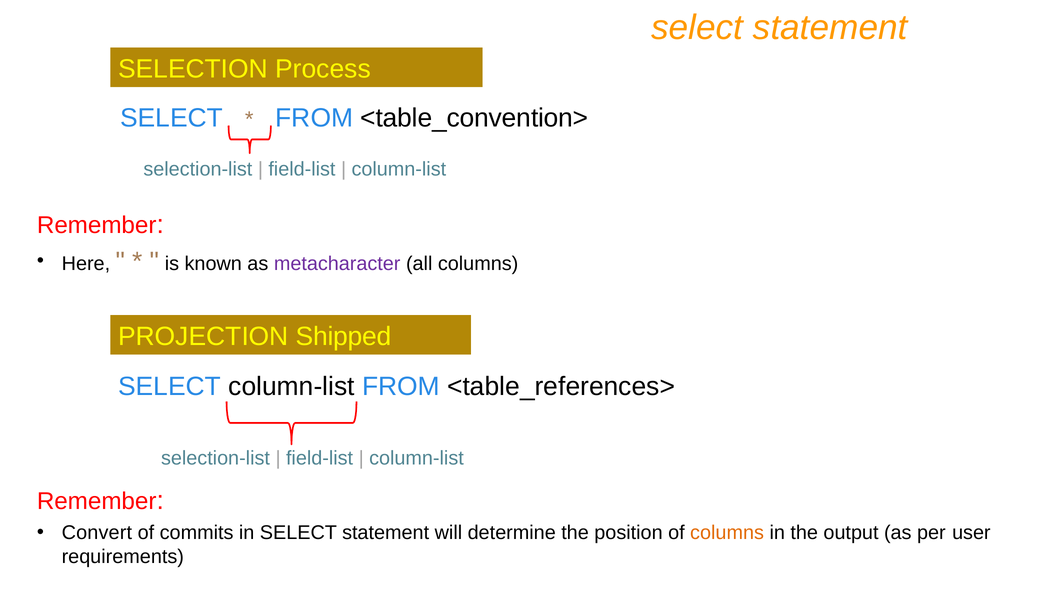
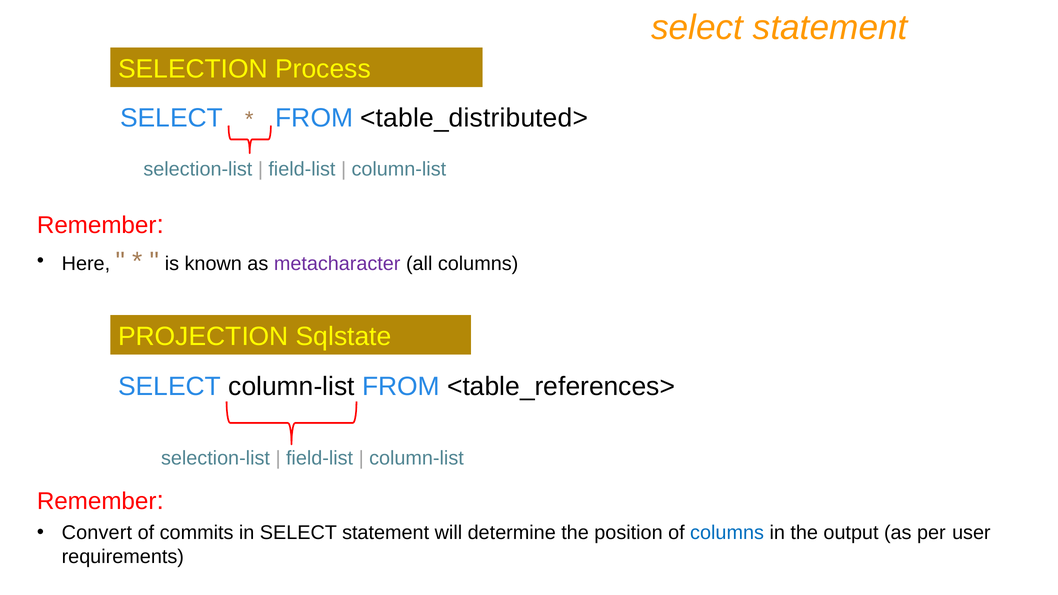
<table_convention>: <table_convention> -> <table_distributed>
Shipped: Shipped -> Sqlstate
columns at (727, 533) colour: orange -> blue
